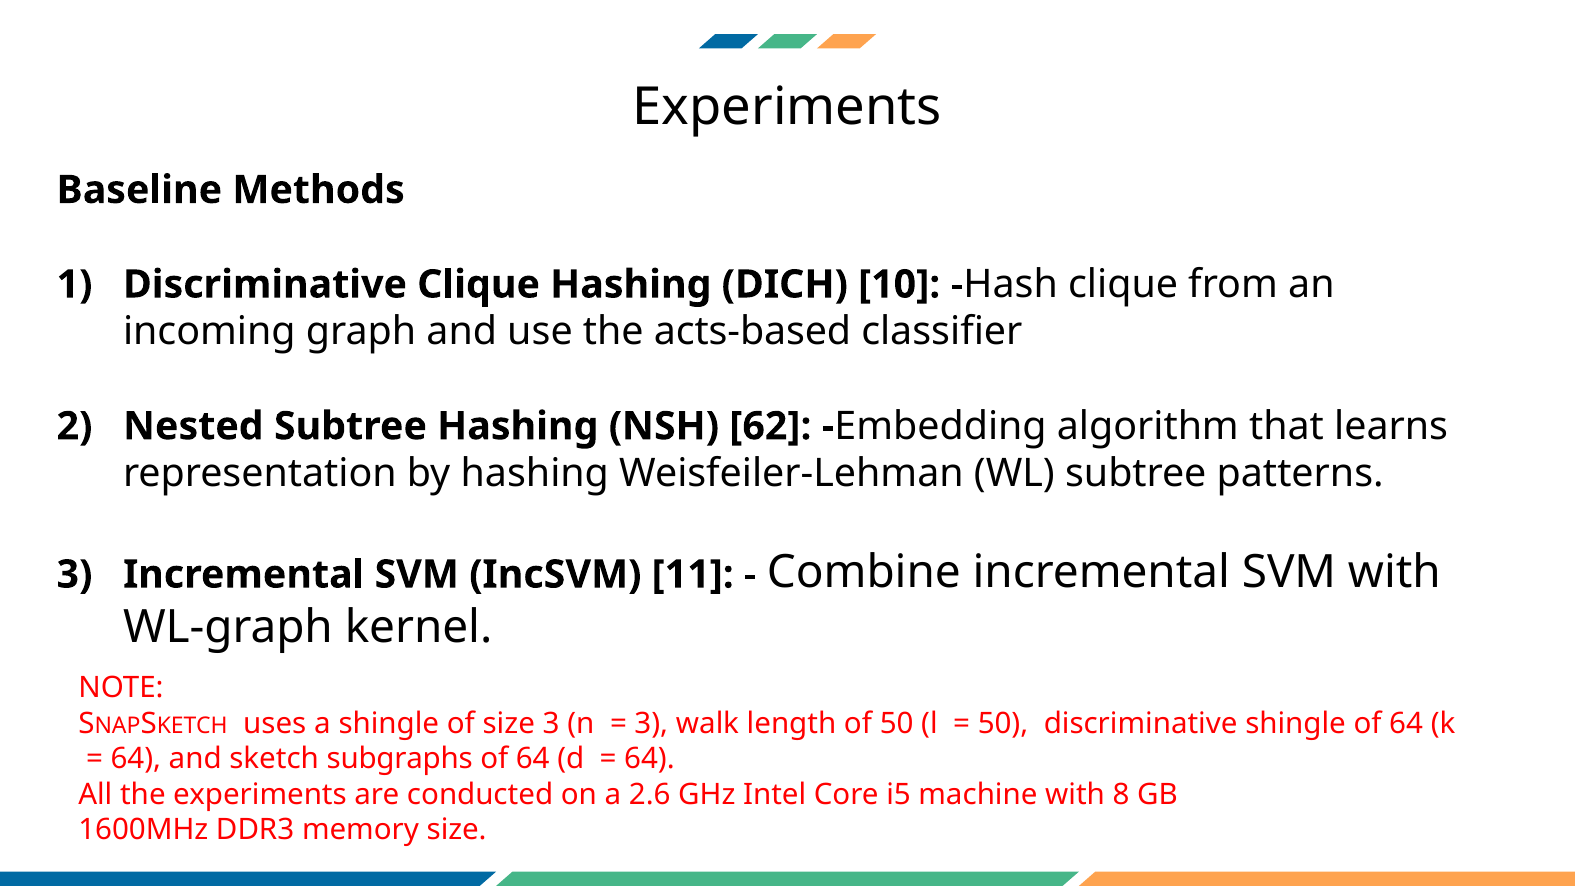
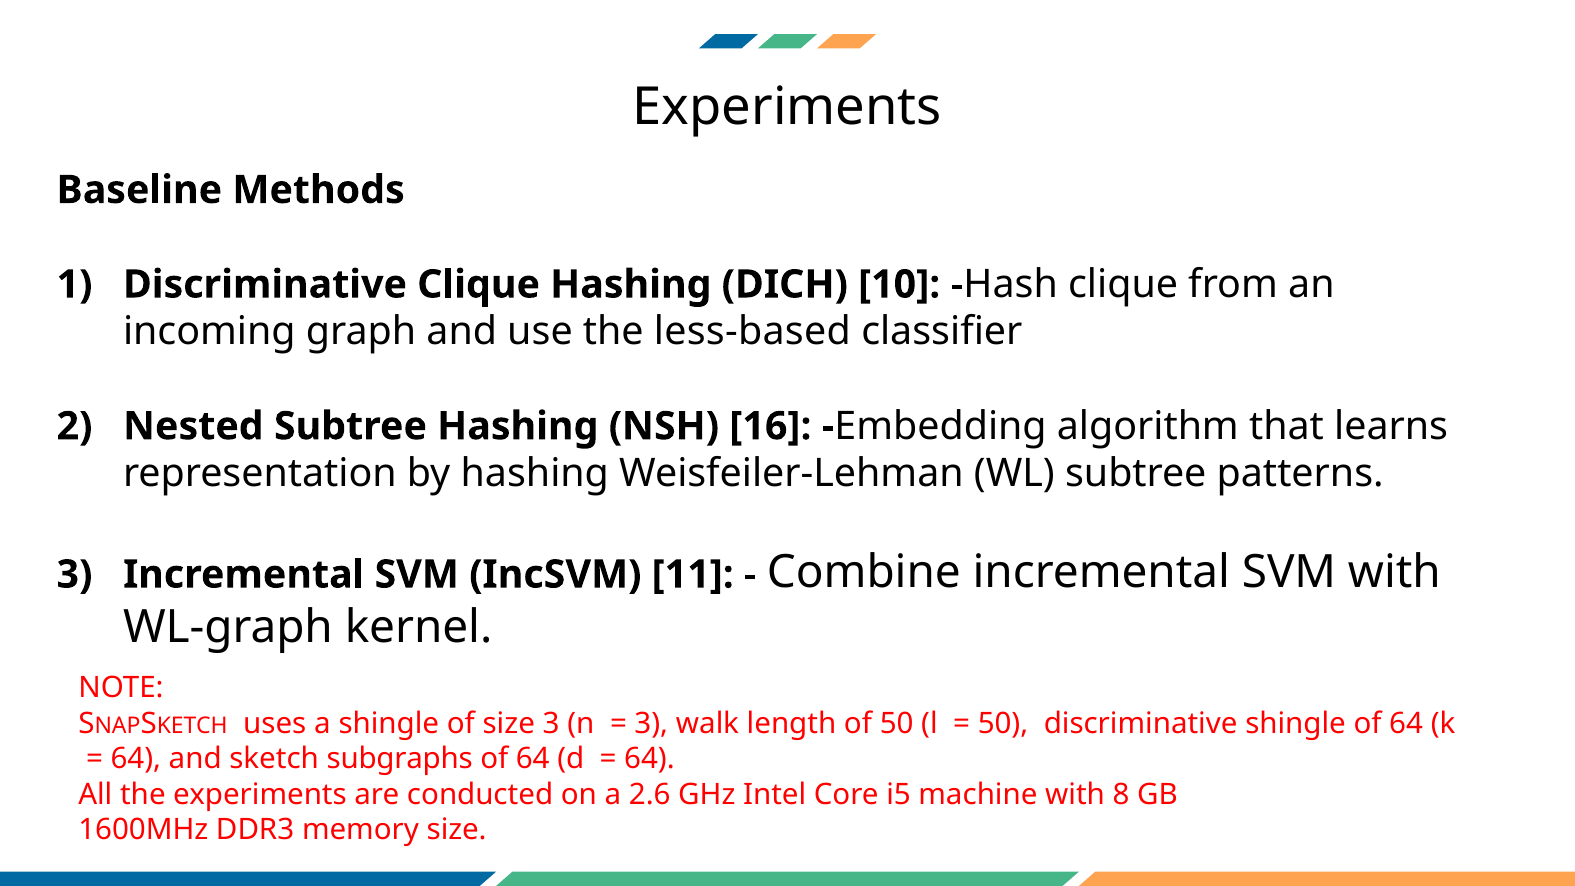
acts-based: acts-based -> less-based
62: 62 -> 16
